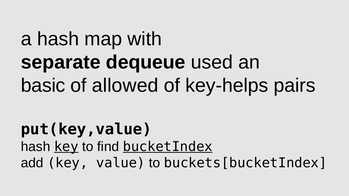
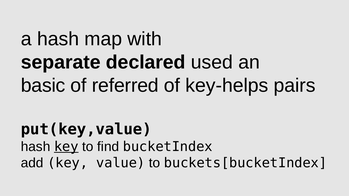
dequeue: dequeue -> declared
allowed: allowed -> referred
bucketIndex underline: present -> none
